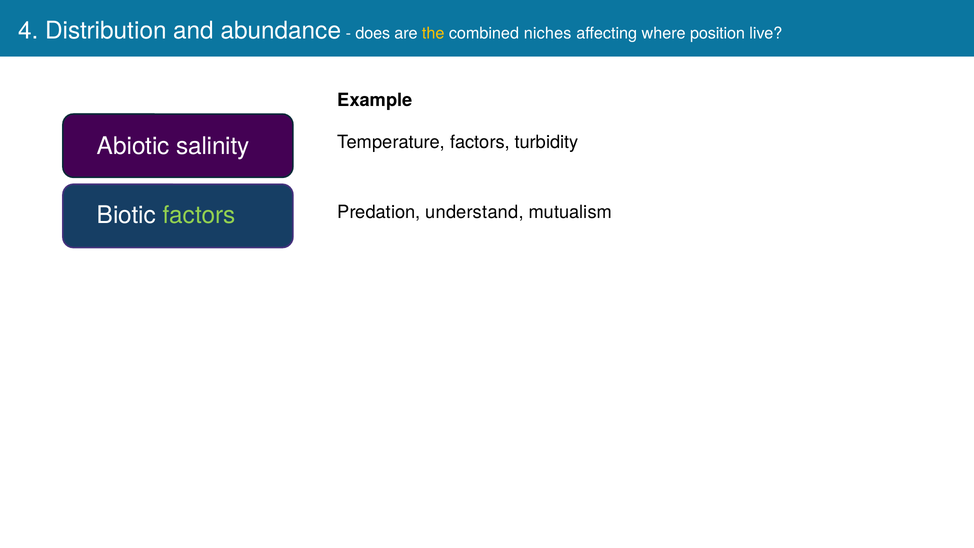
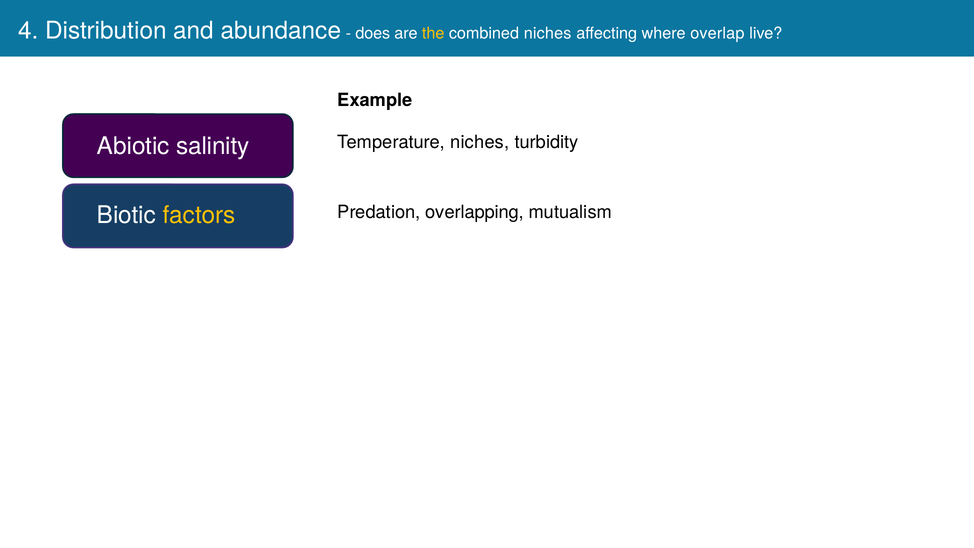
position: position -> overlap
Temperature factors: factors -> niches
understand: understand -> overlapping
factors at (199, 215) colour: light green -> yellow
